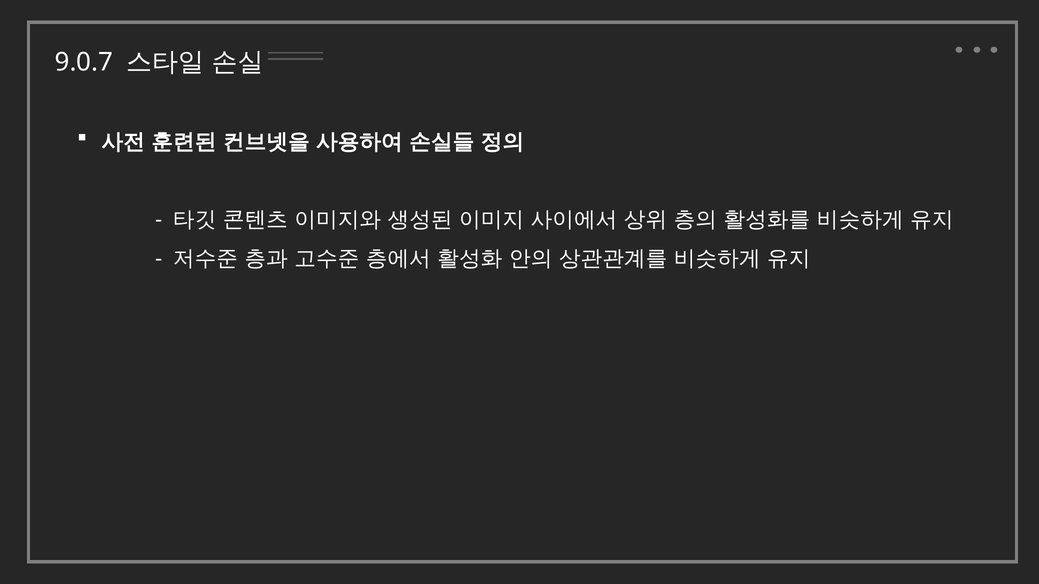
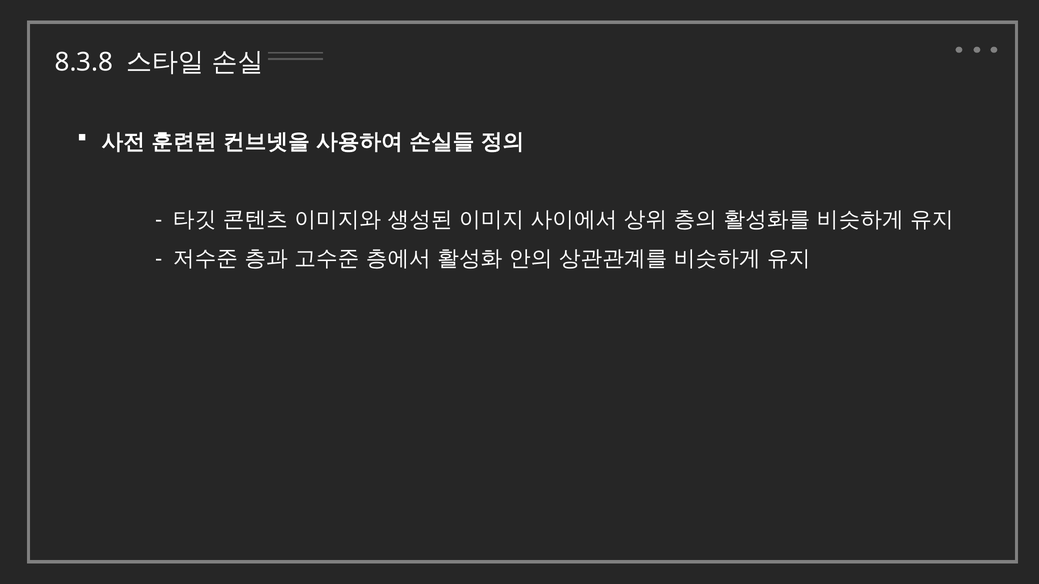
9.0.7: 9.0.7 -> 8.3.8
